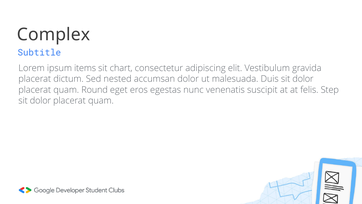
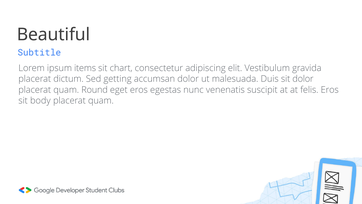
Complex: Complex -> Beautiful
nested: nested -> getting
felis Step: Step -> Eros
dolor at (40, 101): dolor -> body
